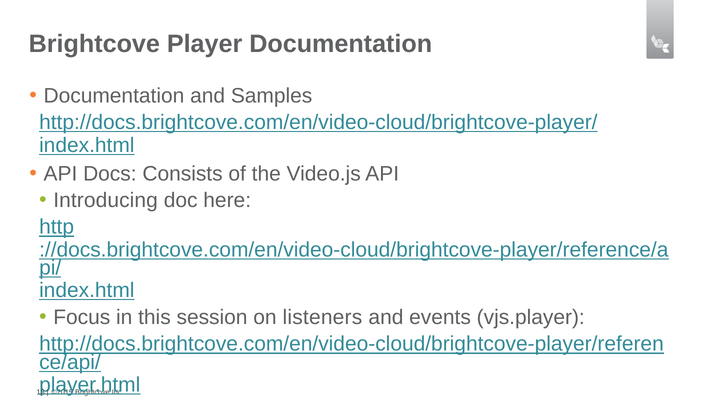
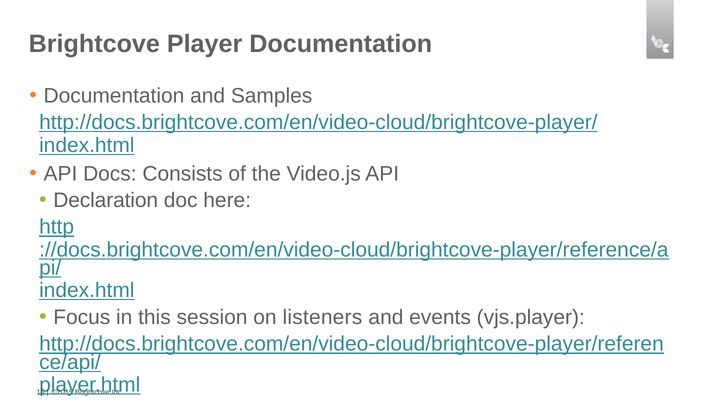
Introducing: Introducing -> Declaration
